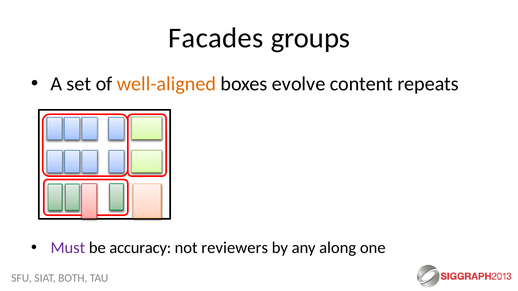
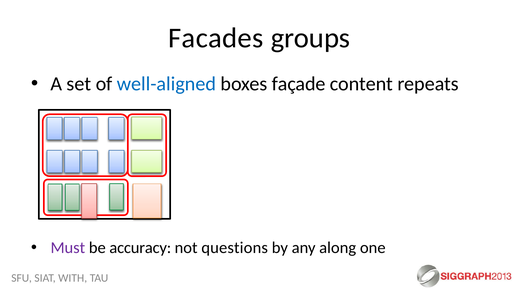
well-aligned colour: orange -> blue
evolve: evolve -> façade
reviewers: reviewers -> questions
BOTH: BOTH -> WITH
